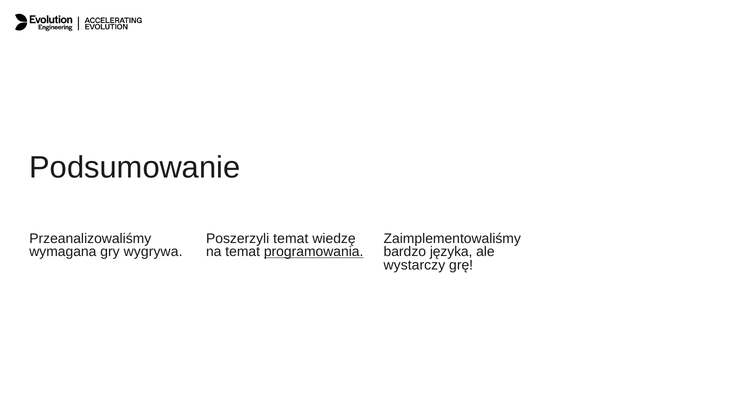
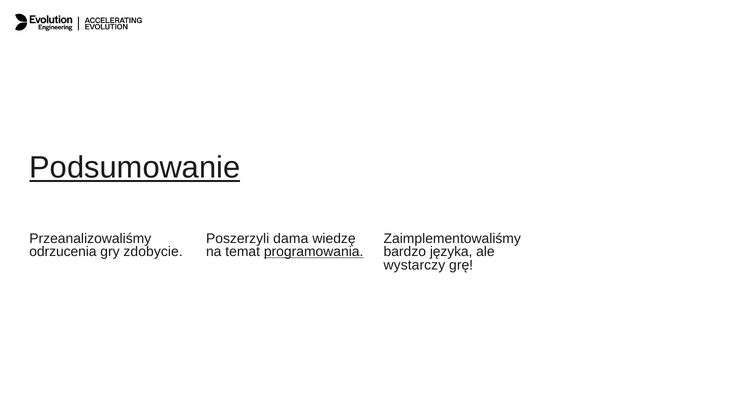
Podsumowanie underline: none -> present
Poszerzyli temat: temat -> dama
wymagana: wymagana -> odrzucenia
wygrywa: wygrywa -> zdobycie
